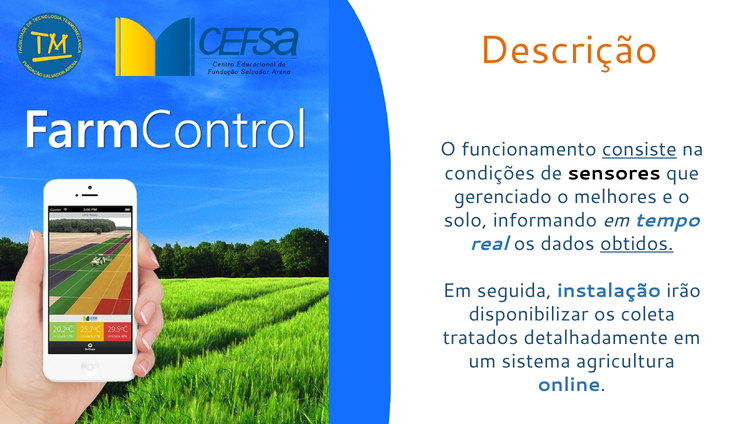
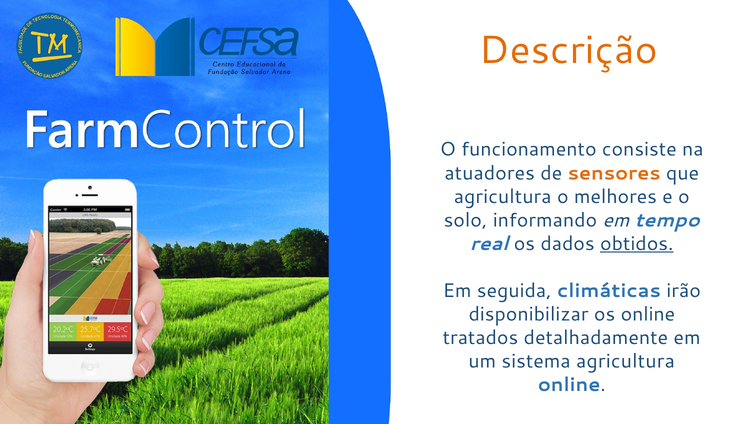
consiste underline: present -> none
condições: condições -> atuadores
sensores colour: black -> orange
gerenciado at (503, 197): gerenciado -> agricultura
instalação: instalação -> climáticas
os coleta: coleta -> online
